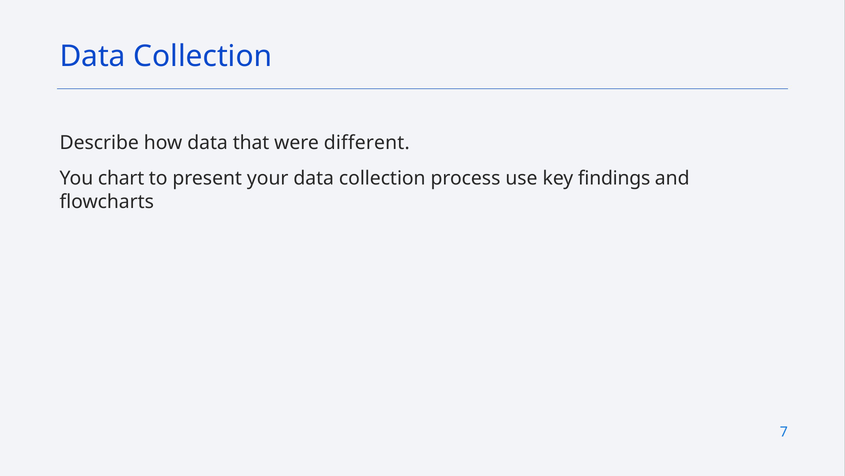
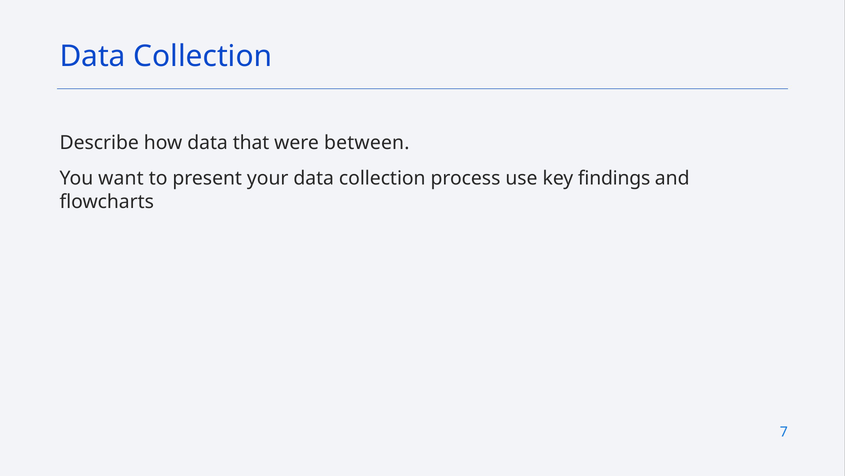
different: different -> between
chart: chart -> want
